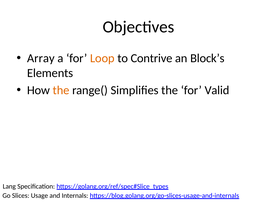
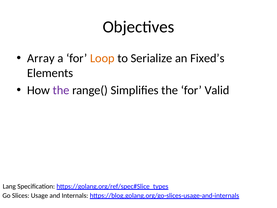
Contrive: Contrive -> Serialize
Block’s: Block’s -> Fixed’s
the at (61, 90) colour: orange -> purple
